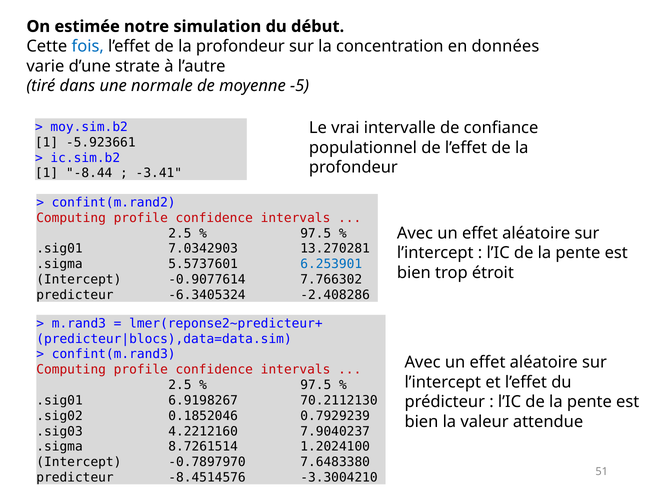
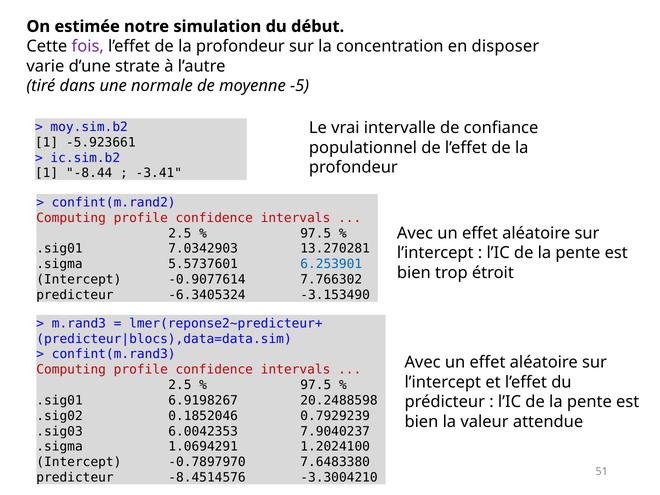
fois colour: blue -> purple
données: données -> disposer
-2.408286: -2.408286 -> -3.153490
70.2112130: 70.2112130 -> 20.2488598
4.2212160: 4.2212160 -> 6.0042353
8.7261514: 8.7261514 -> 1.0694291
